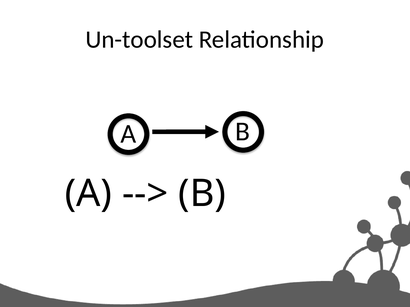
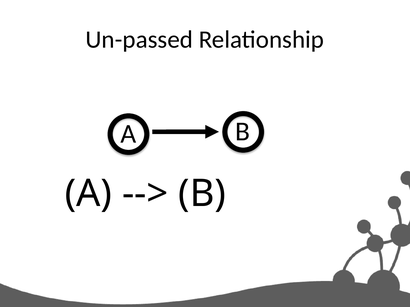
Un-toolset: Un-toolset -> Un-passed
